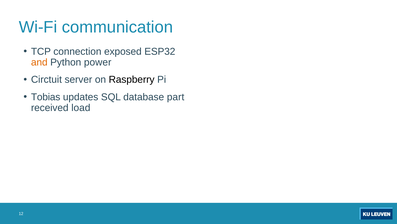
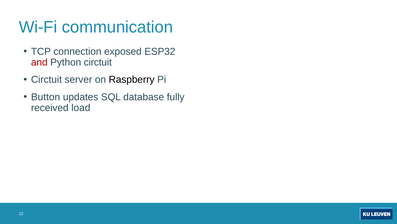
and colour: orange -> red
Python power: power -> circtuit
Tobias: Tobias -> Button
part: part -> fully
